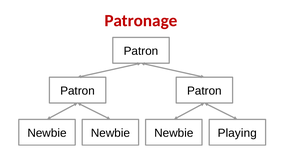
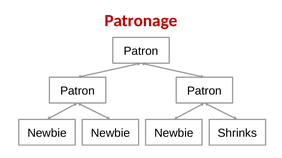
Playing: Playing -> Shrinks
